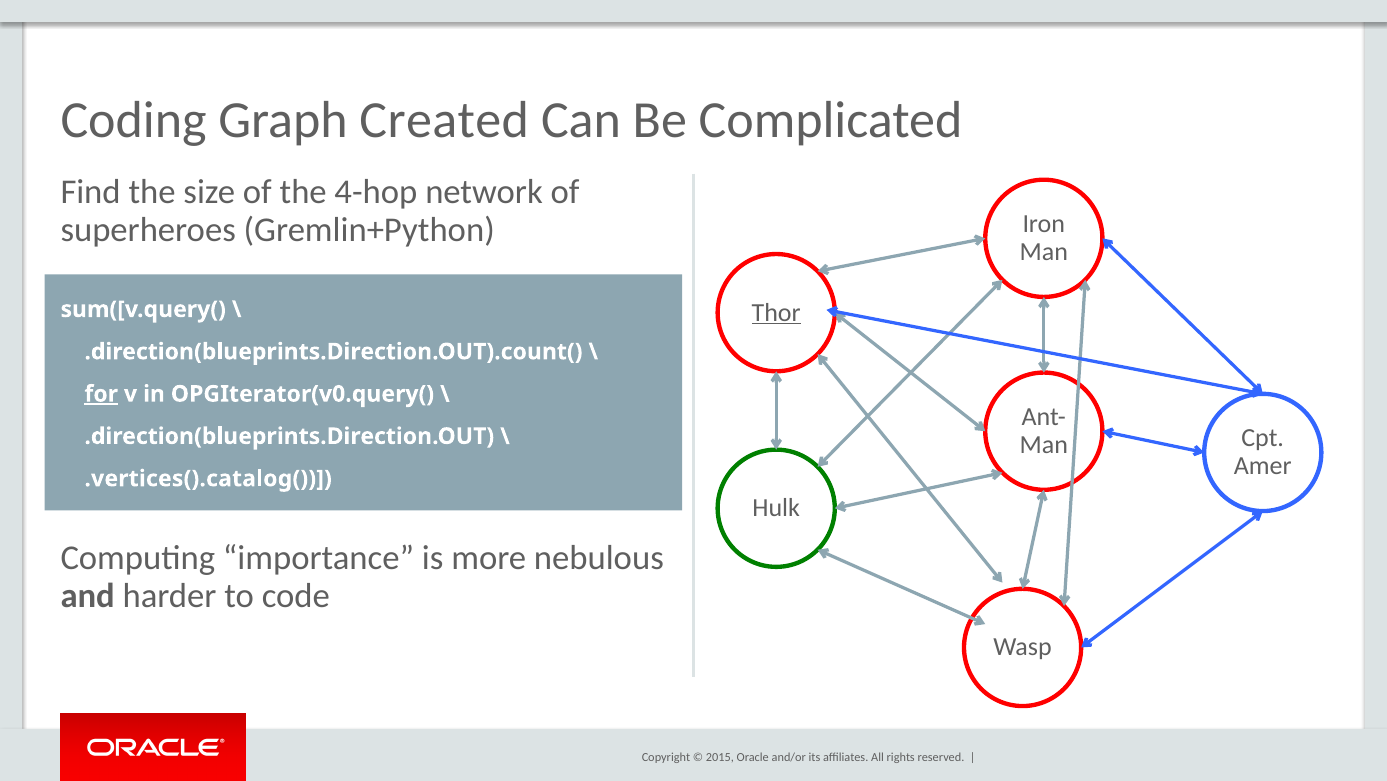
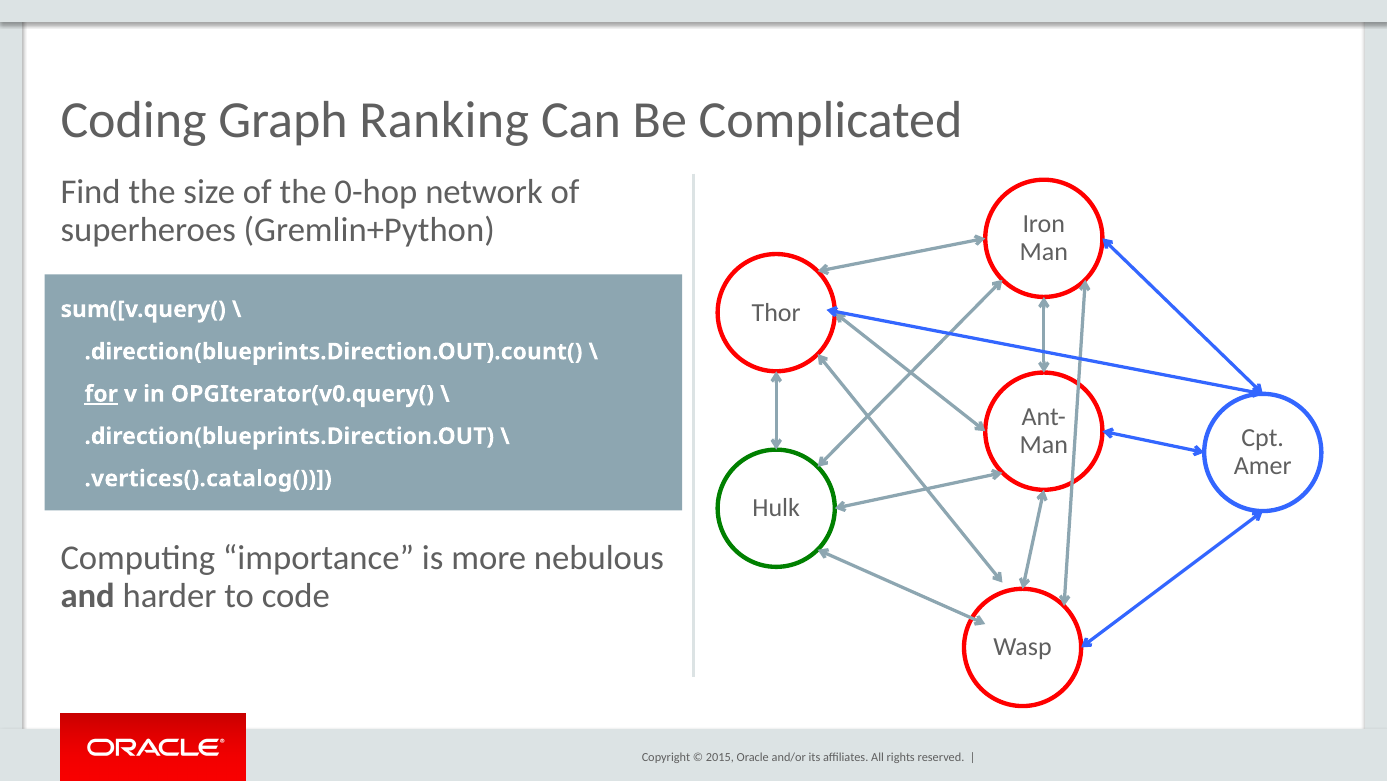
Created: Created -> Ranking
4-hop: 4-hop -> 0-hop
Thor underline: present -> none
